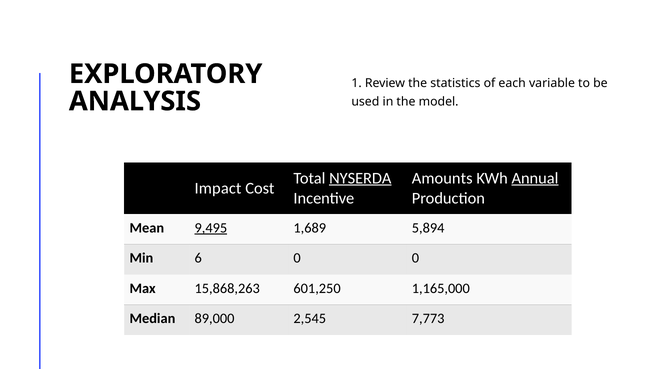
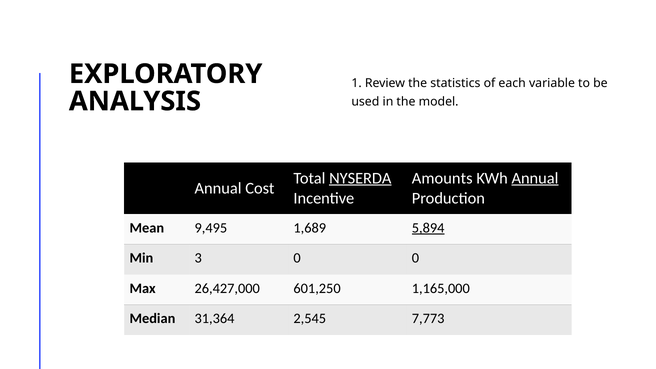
Impact at (218, 188): Impact -> Annual
9,495 underline: present -> none
5,894 underline: none -> present
6: 6 -> 3
15,868,263: 15,868,263 -> 26,427,000
89,000: 89,000 -> 31,364
